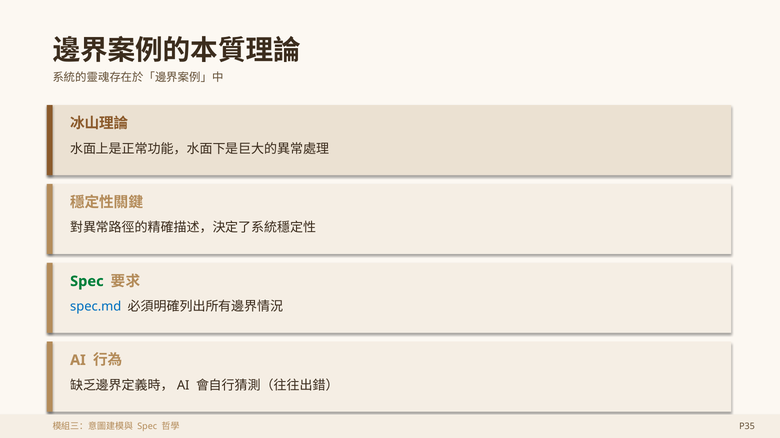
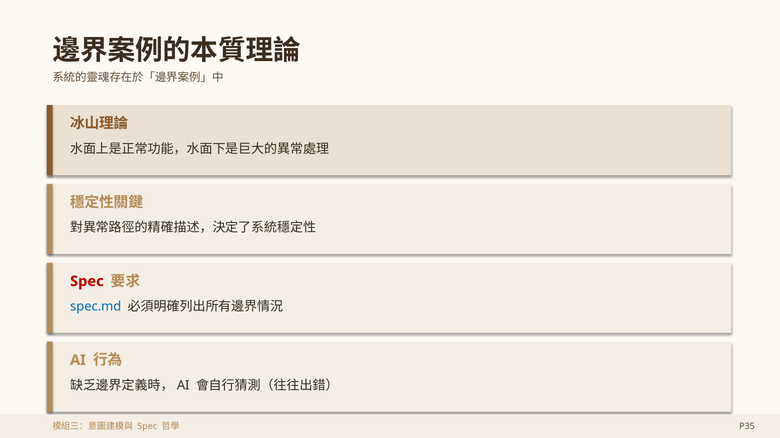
Spec at (87, 282) colour: green -> red
